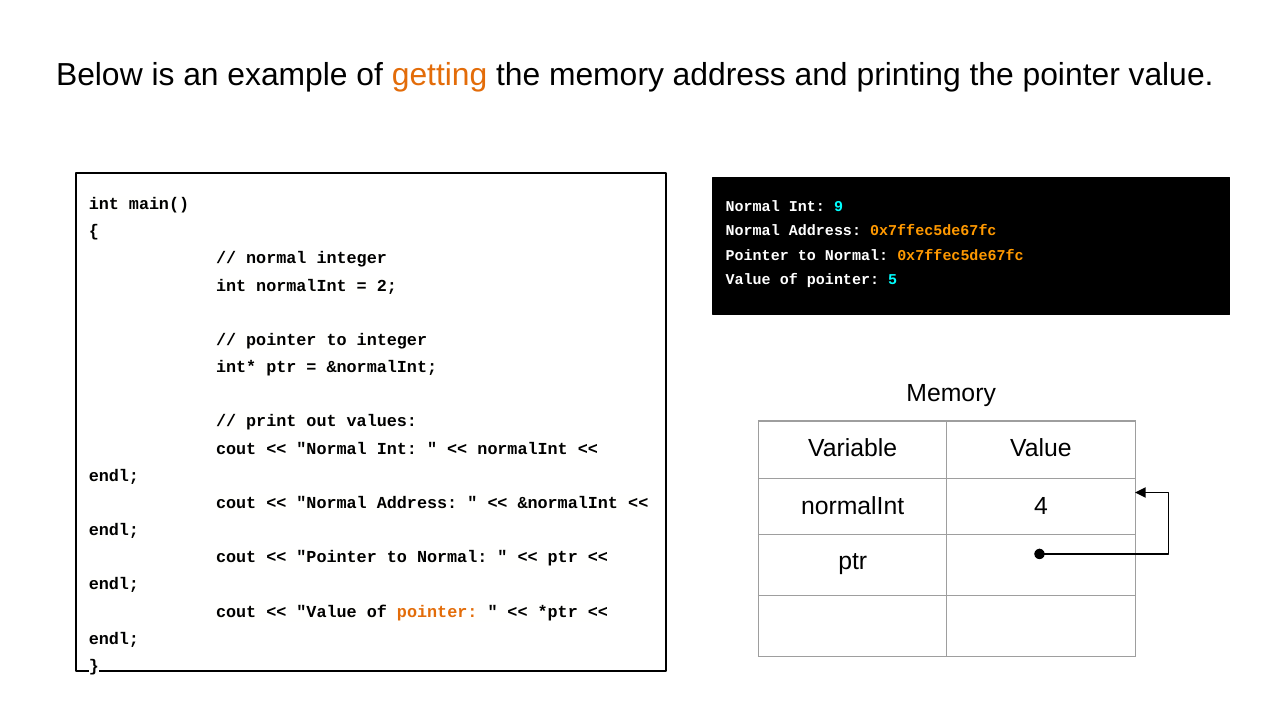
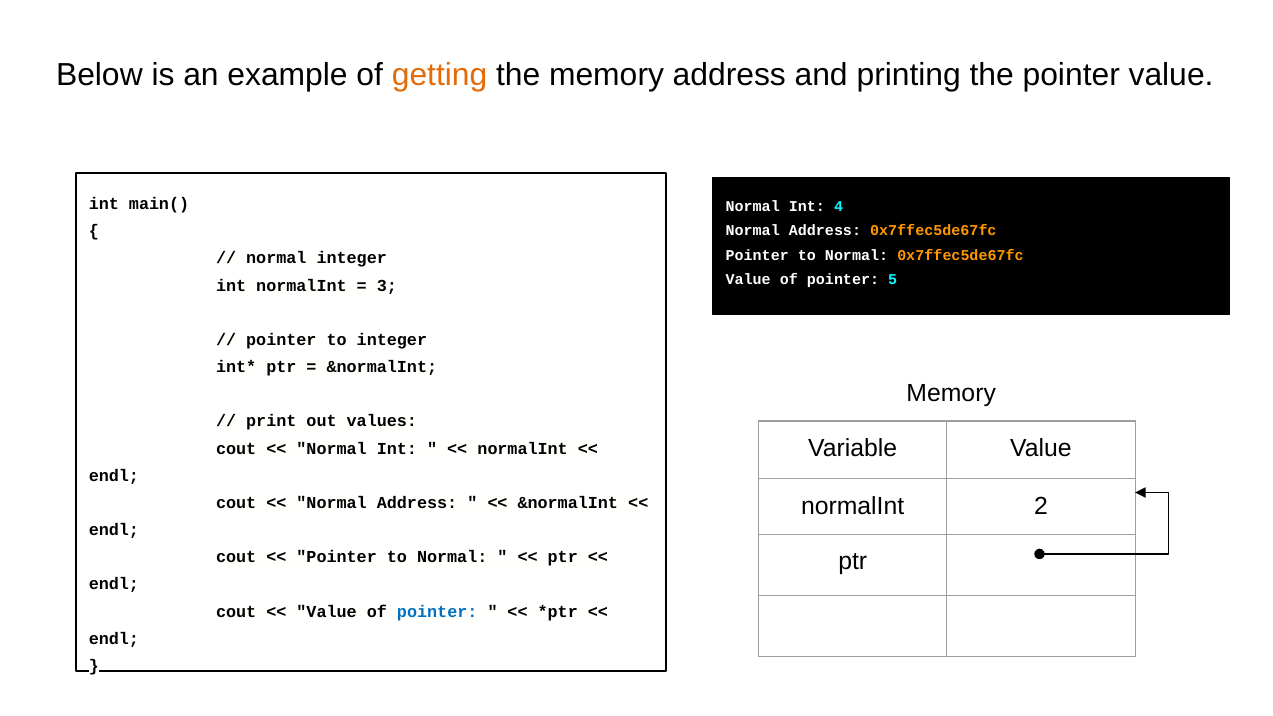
9: 9 -> 4
2: 2 -> 3
4: 4 -> 2
pointer at (437, 612) colour: orange -> blue
